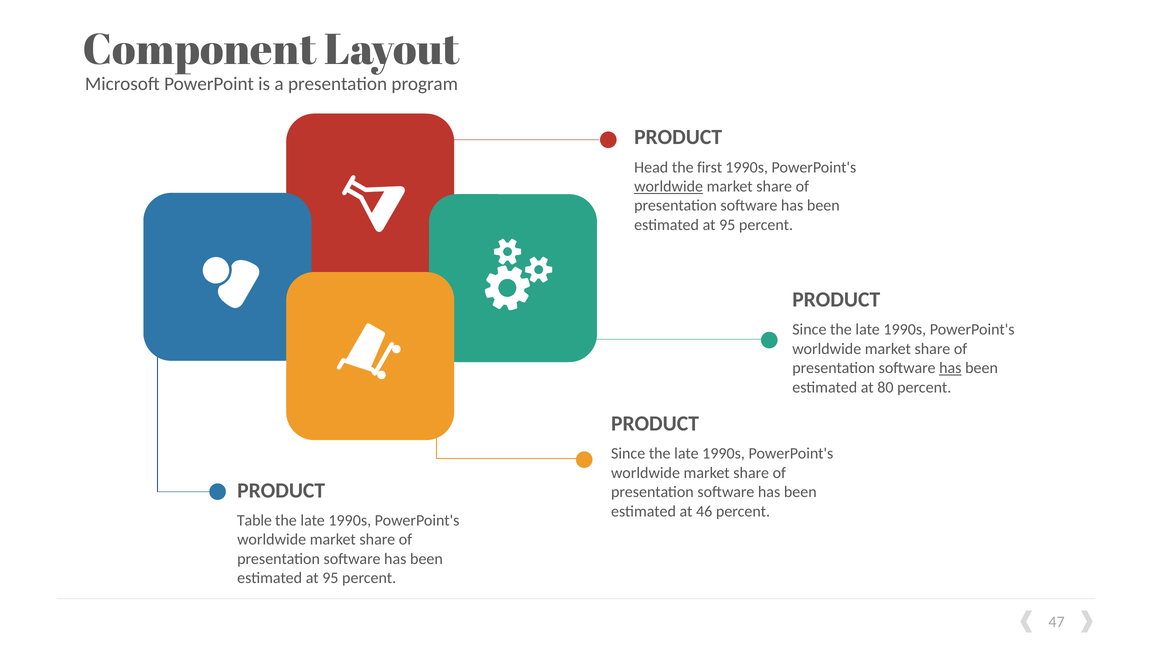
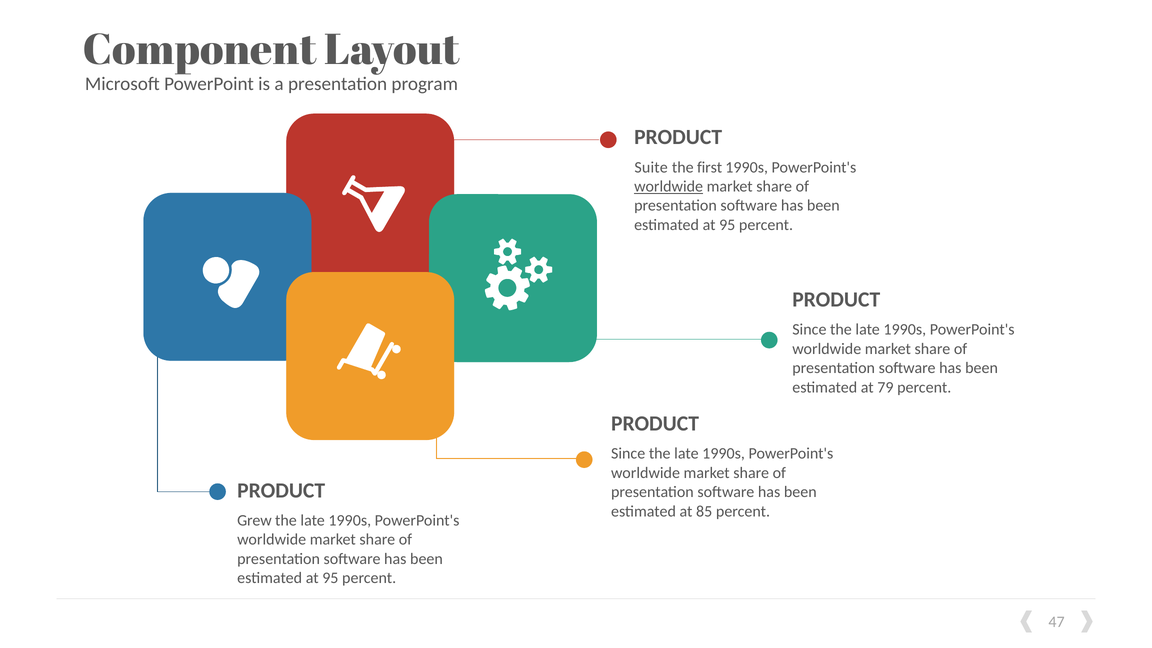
Head: Head -> Suite
has at (950, 368) underline: present -> none
80: 80 -> 79
46: 46 -> 85
Table: Table -> Grew
